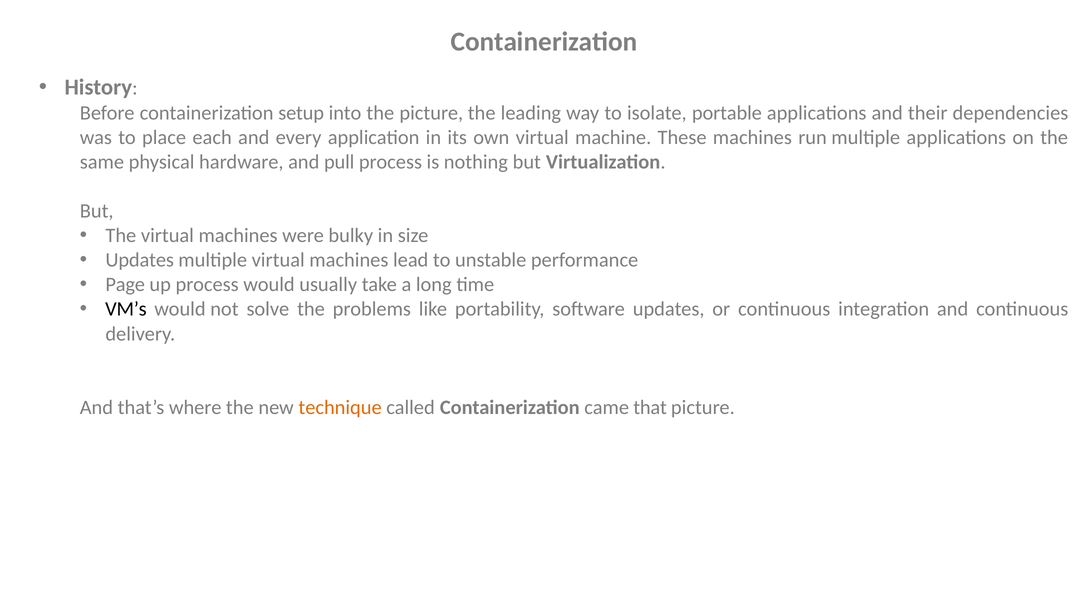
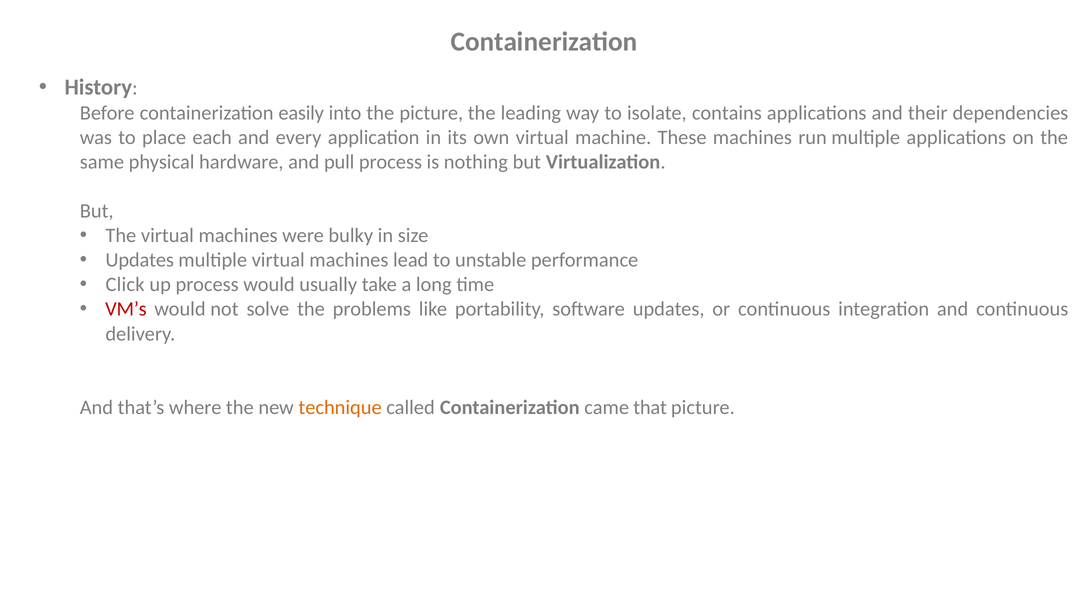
setup: setup -> easily
portable: portable -> contains
Page: Page -> Click
VM’s colour: black -> red
